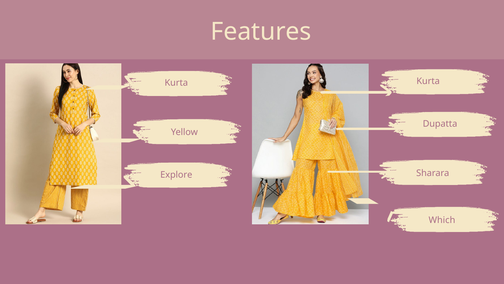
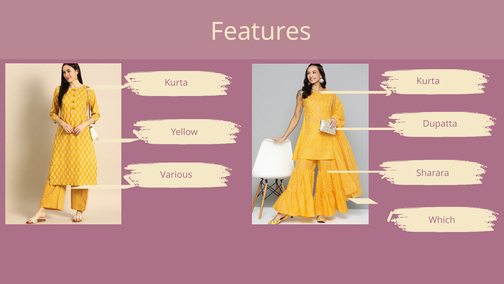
Explore: Explore -> Various
